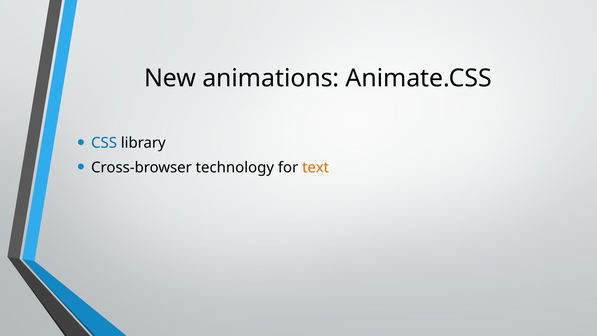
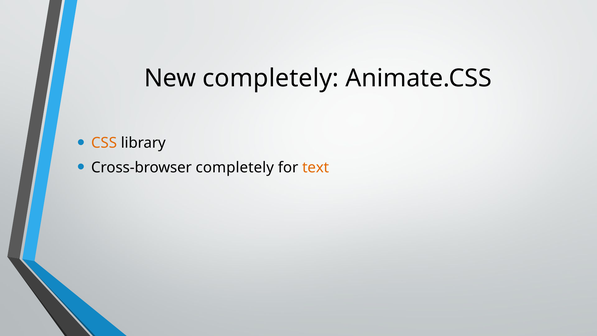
New animations: animations -> completely
CSS colour: blue -> orange
Cross-browser technology: technology -> completely
